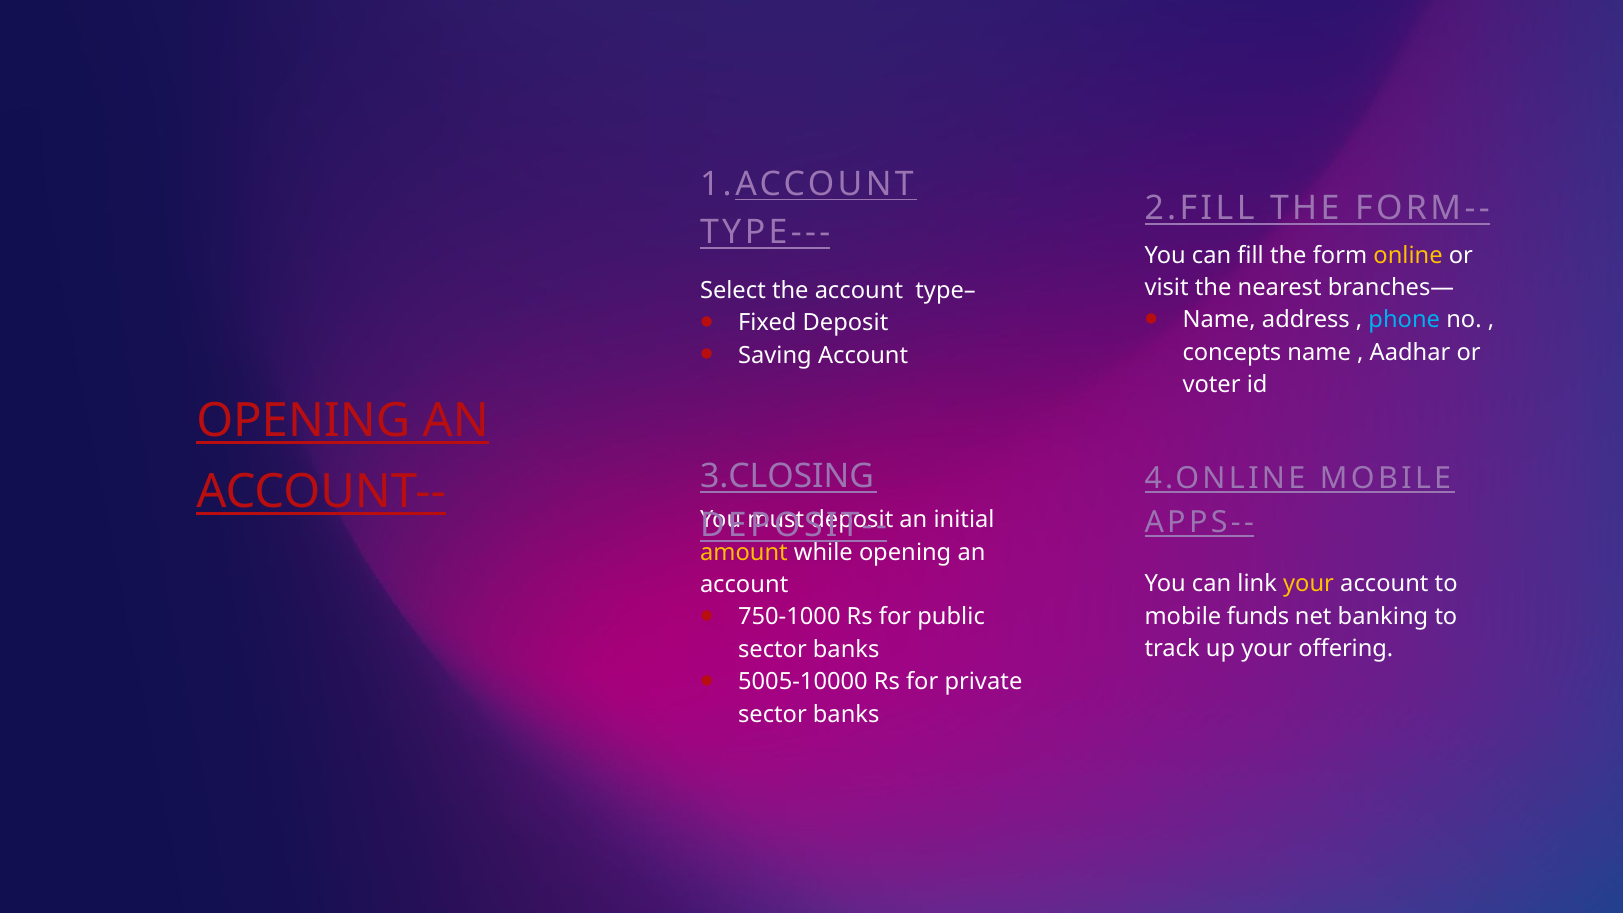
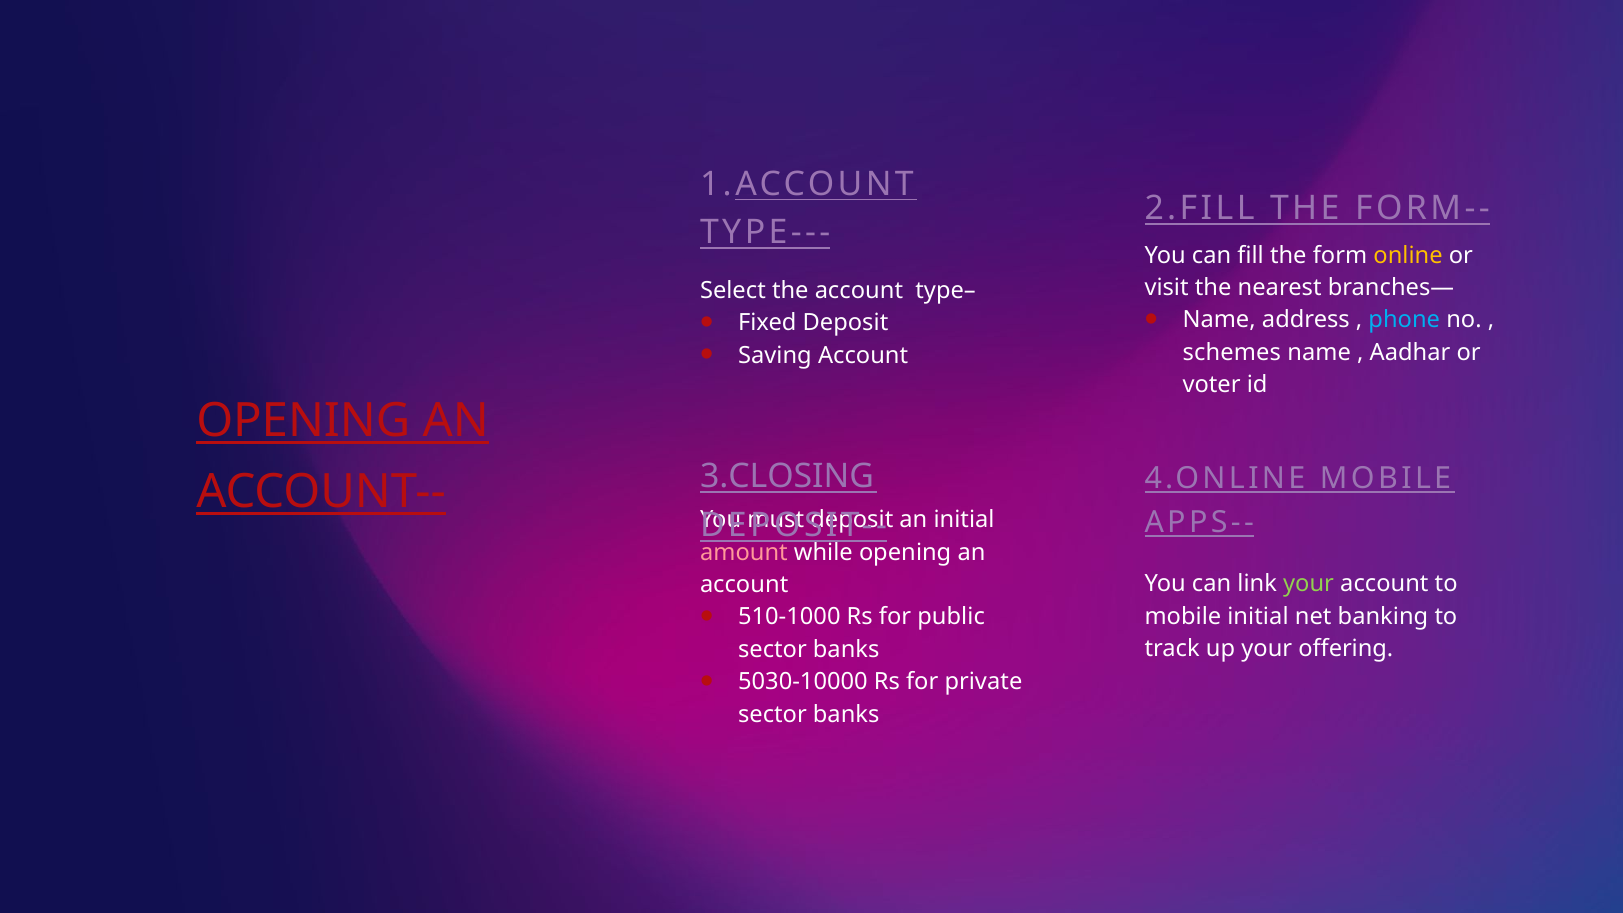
concepts: concepts -> schemes
amount colour: yellow -> pink
your at (1309, 584) colour: yellow -> light green
750-1000: 750-1000 -> 510-1000
mobile funds: funds -> initial
5005-10000: 5005-10000 -> 5030-10000
